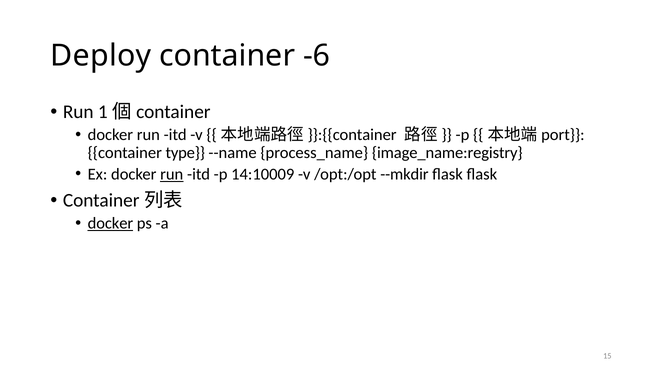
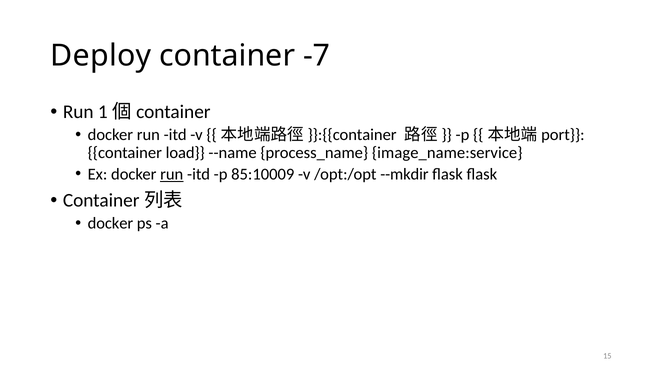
-6: -6 -> -7
type: type -> load
image_name:registry: image_name:registry -> image_name:service
14:10009: 14:10009 -> 85:10009
docker at (110, 223) underline: present -> none
